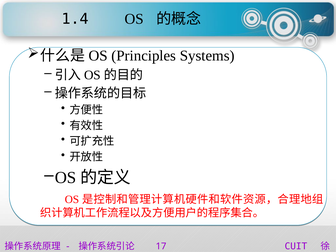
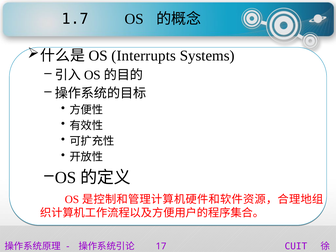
1.4: 1.4 -> 1.7
Principles: Principles -> Interrupts
